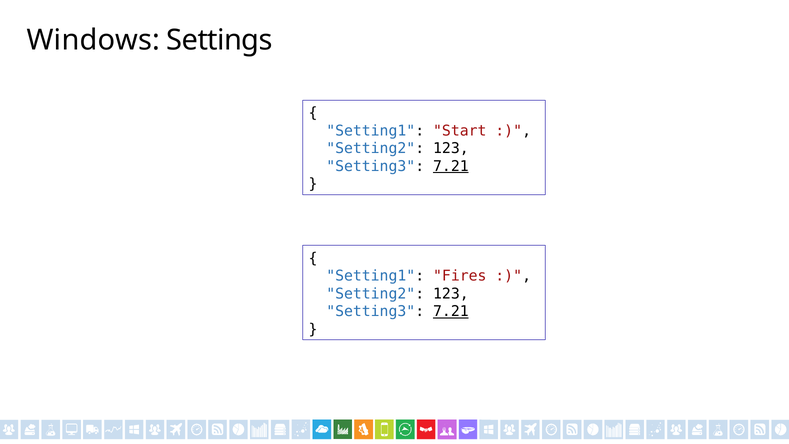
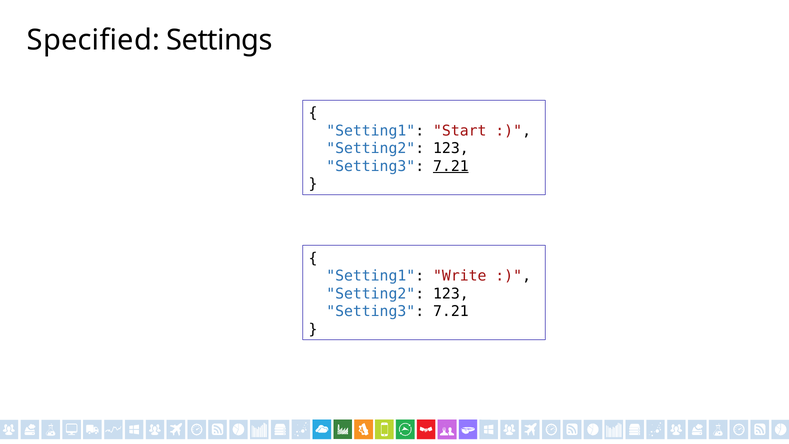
Windows: Windows -> Specified
Fires: Fires -> Write
7.21 at (451, 311) underline: present -> none
